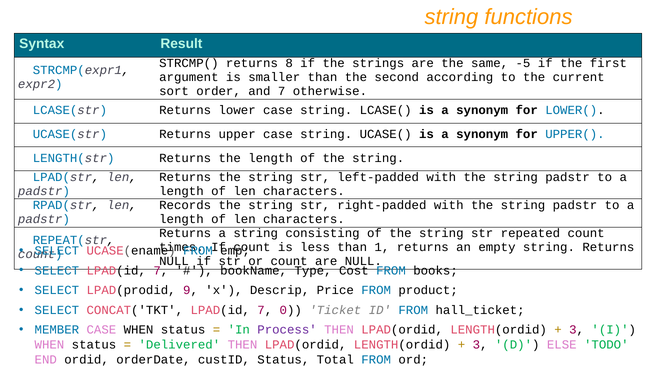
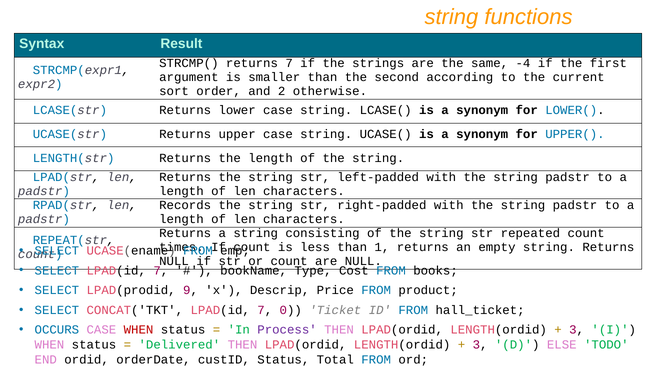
returns 8: 8 -> 7
-5: -5 -> -4
and 7: 7 -> 2
MEMBER: MEMBER -> OCCURS
WHEN at (139, 330) colour: black -> red
